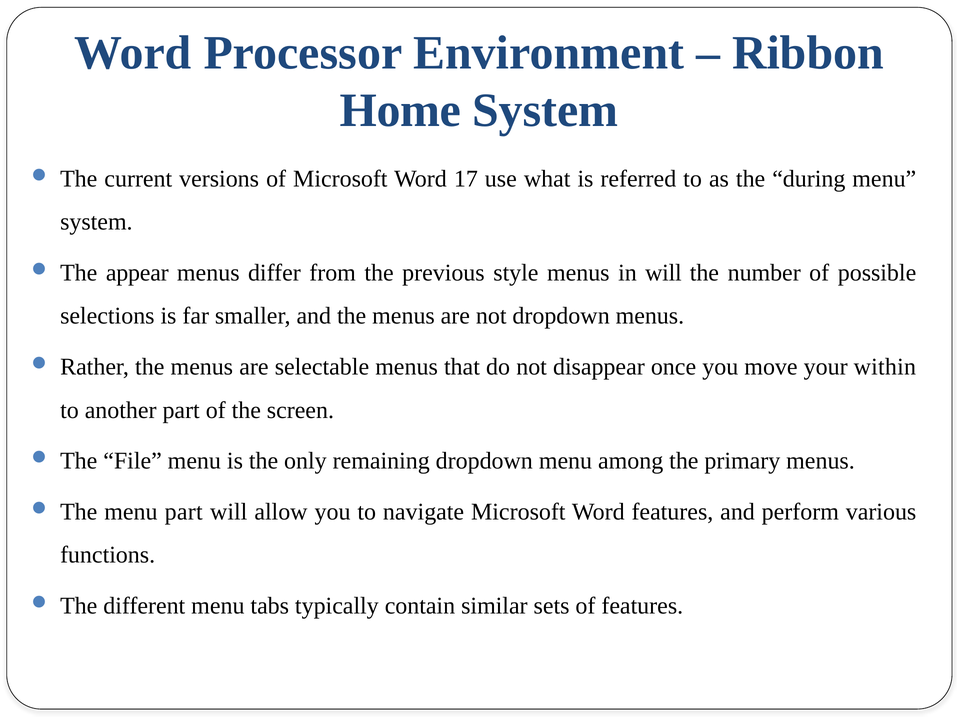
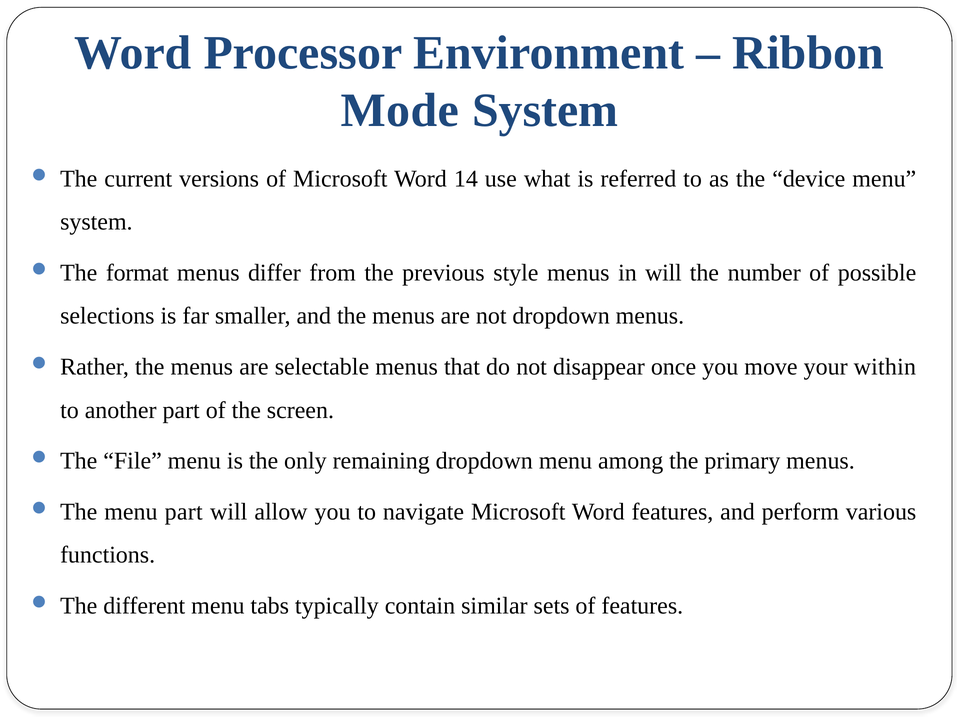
Home: Home -> Mode
17: 17 -> 14
during: during -> device
appear: appear -> format
